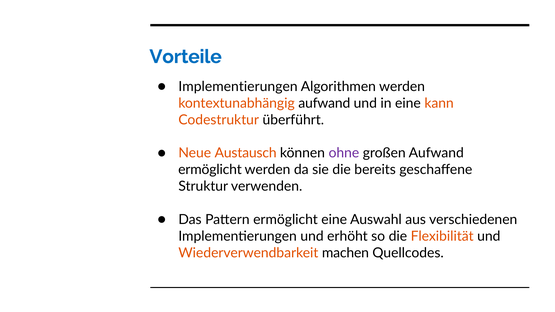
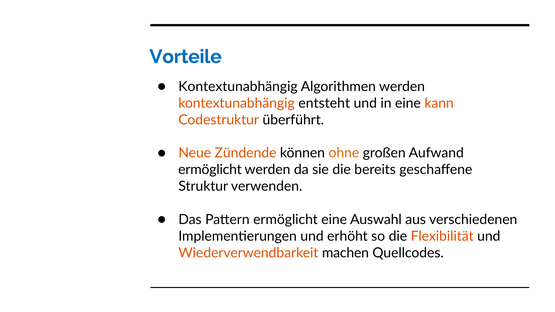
Implementierungen at (238, 87): Implementierungen -> Kontextunabhängig
kontextunabhängig aufwand: aufwand -> entsteht
Austausch: Austausch -> Zündende
ohne colour: purple -> orange
